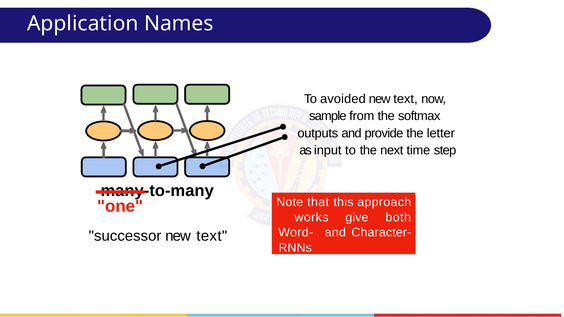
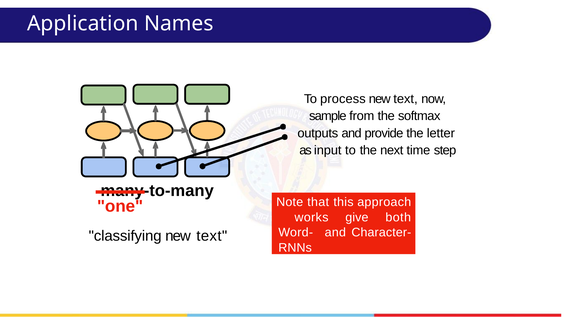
avoided: avoided -> process
successor: successor -> classifying
